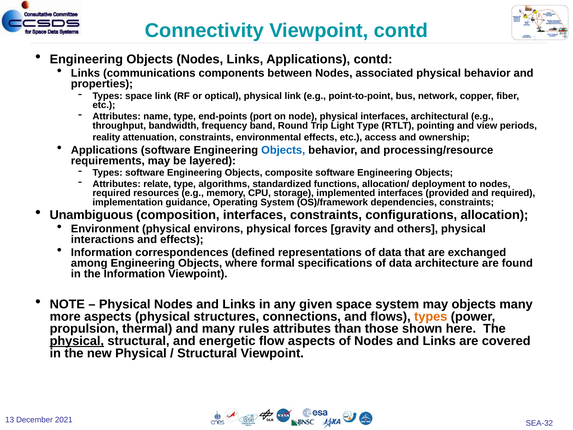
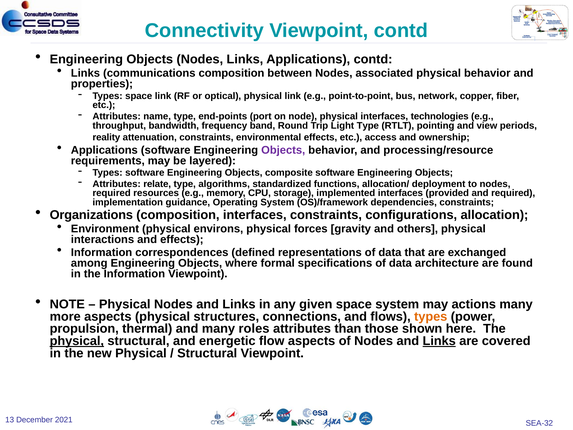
communications components: components -> composition
architectural: architectural -> technologies
Objects at (283, 150) colour: blue -> purple
Unambiguous: Unambiguous -> Organizations
may objects: objects -> actions
rules: rules -> roles
Links at (439, 341) underline: none -> present
